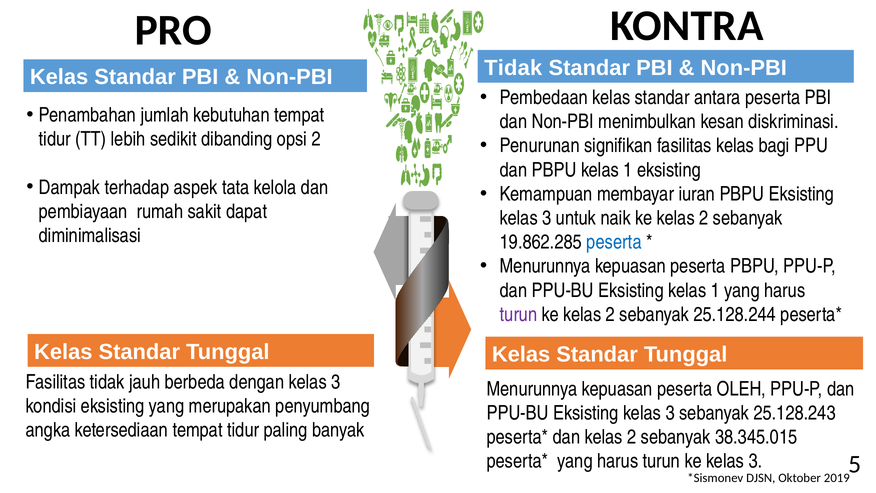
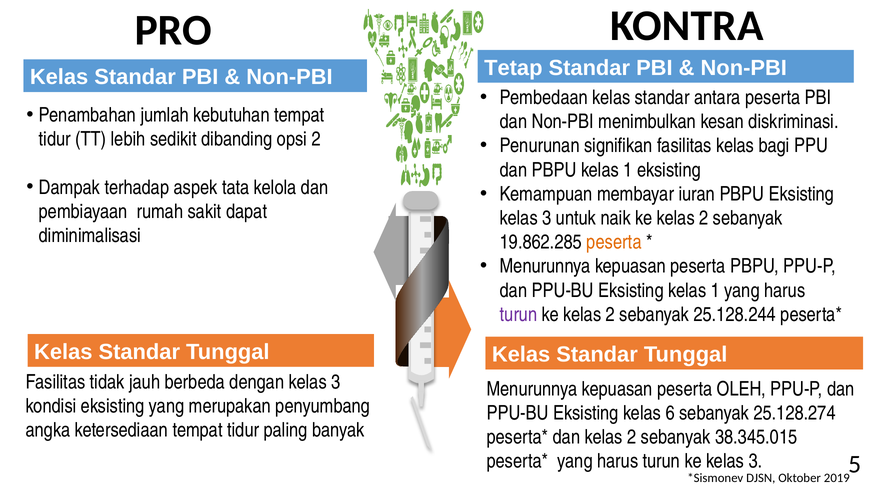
Tidak at (513, 68): Tidak -> Tetap
peserta at (614, 242) colour: blue -> orange
PPU-BU Eksisting kelas 3: 3 -> 6
25.128.243: 25.128.243 -> 25.128.274
